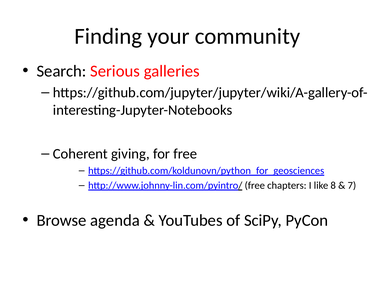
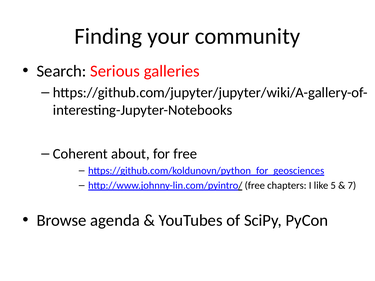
giving: giving -> about
8: 8 -> 5
